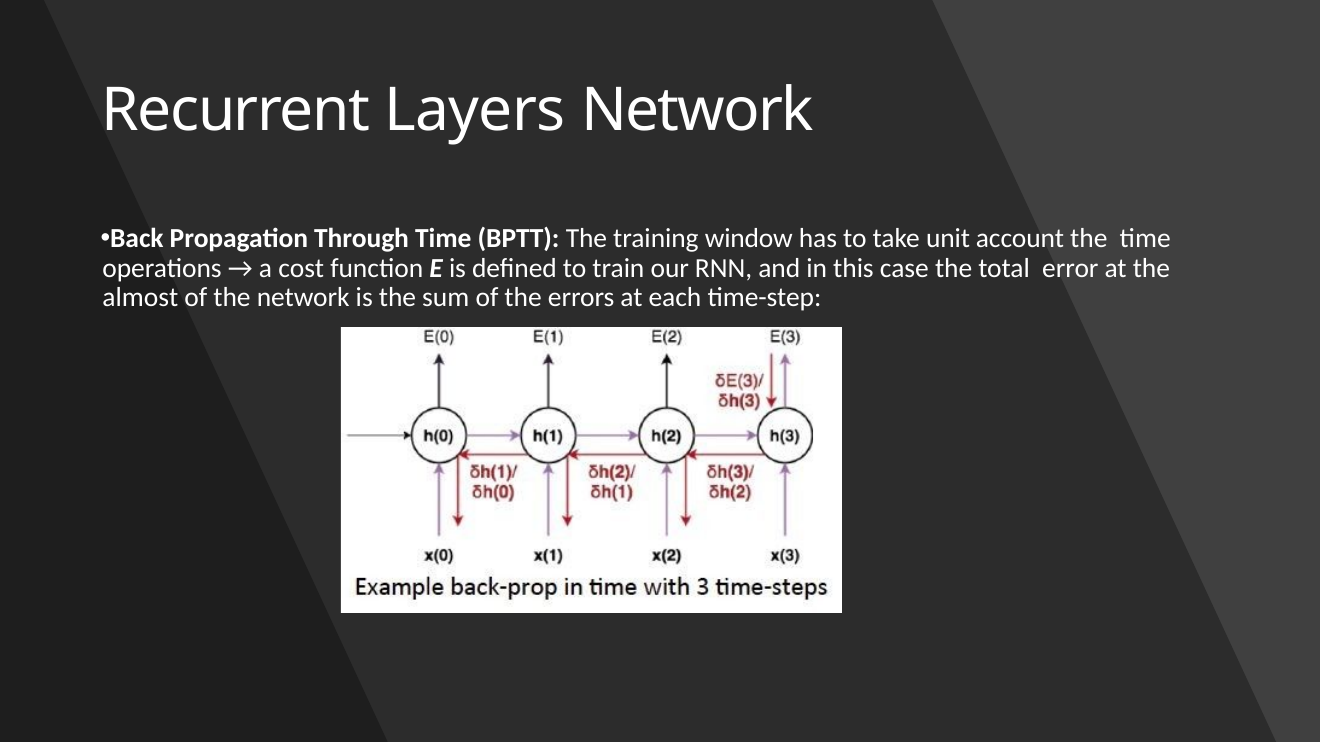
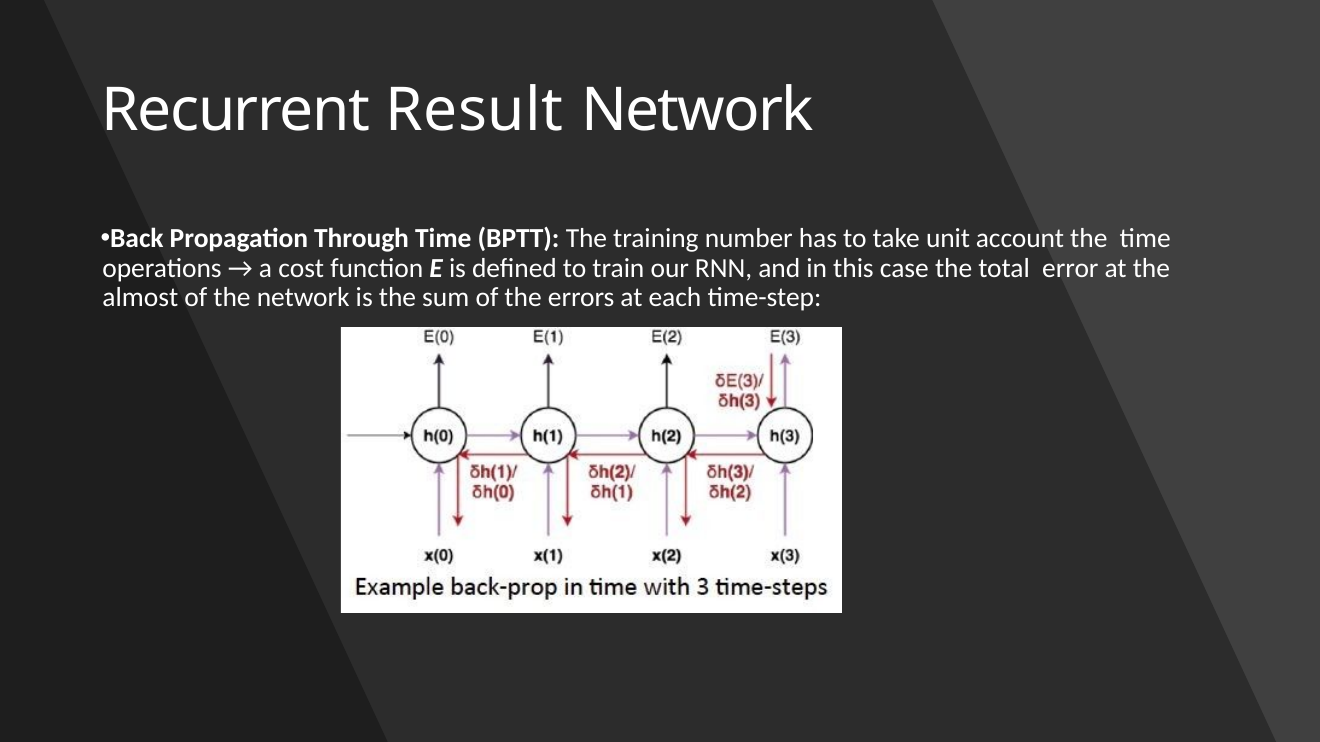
Layers: Layers -> Result
window: window -> number
